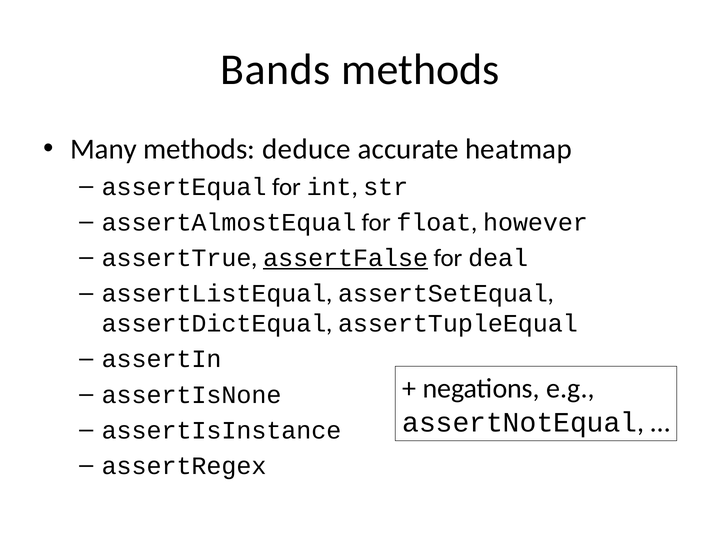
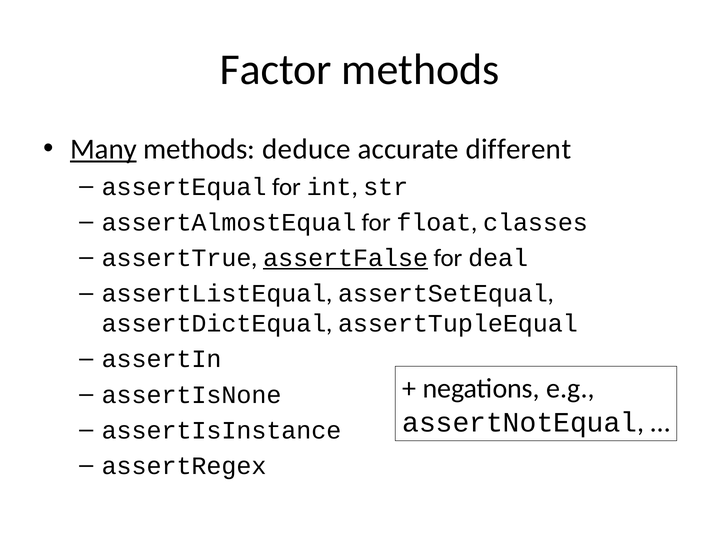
Bands: Bands -> Factor
Many underline: none -> present
heatmap: heatmap -> different
however: however -> classes
